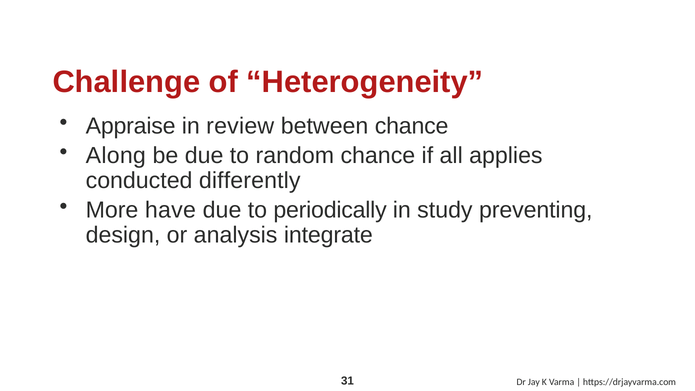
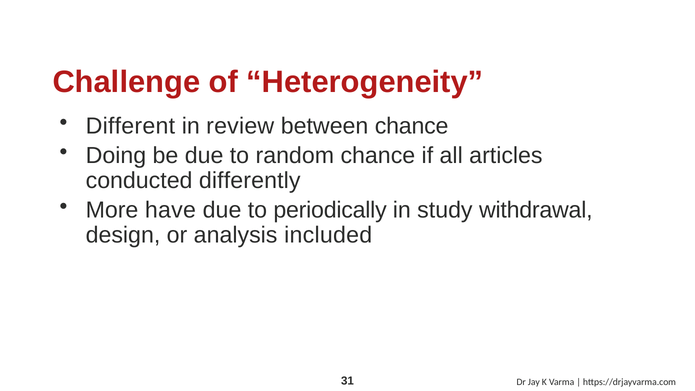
Appraise: Appraise -> Different
Along: Along -> Doing
applies: applies -> articles
preventing: preventing -> withdrawal
integrate: integrate -> included
